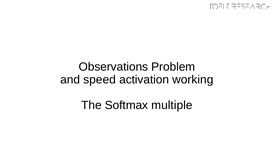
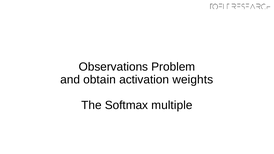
speed: speed -> obtain
working: working -> weights
